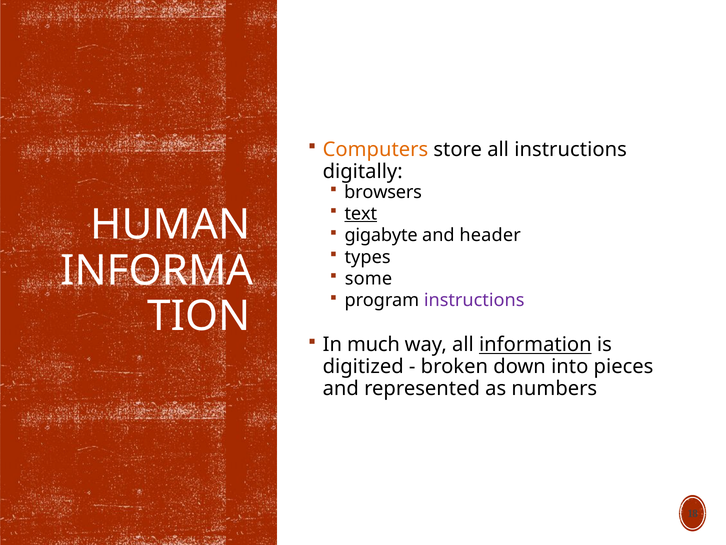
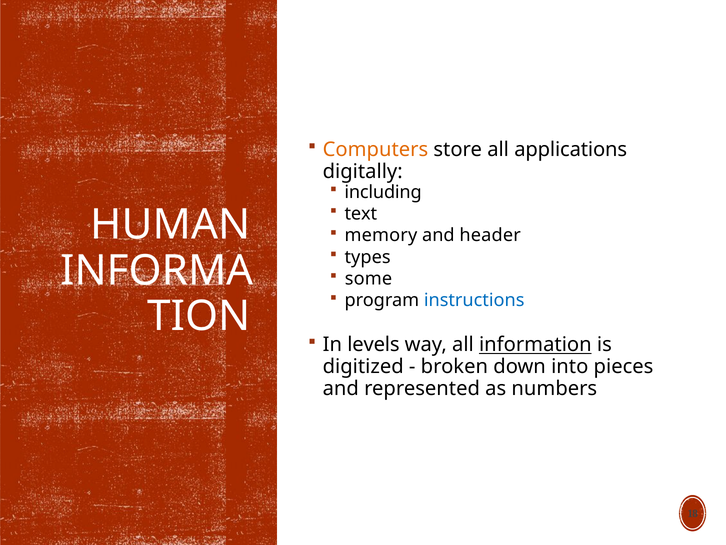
all instructions: instructions -> applications
browsers: browsers -> including
text underline: present -> none
gigabyte: gigabyte -> memory
instructions at (474, 300) colour: purple -> blue
much: much -> levels
